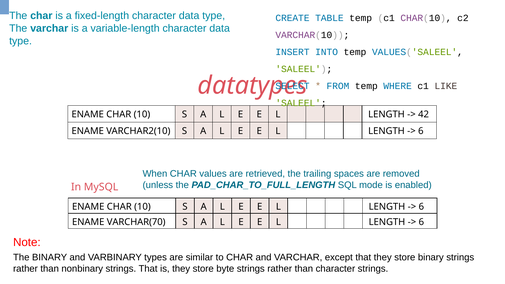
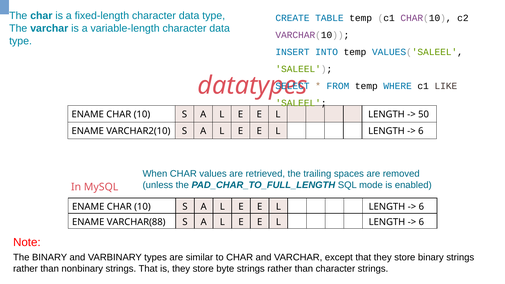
42: 42 -> 50
VARCHAR(70: VARCHAR(70 -> VARCHAR(88
